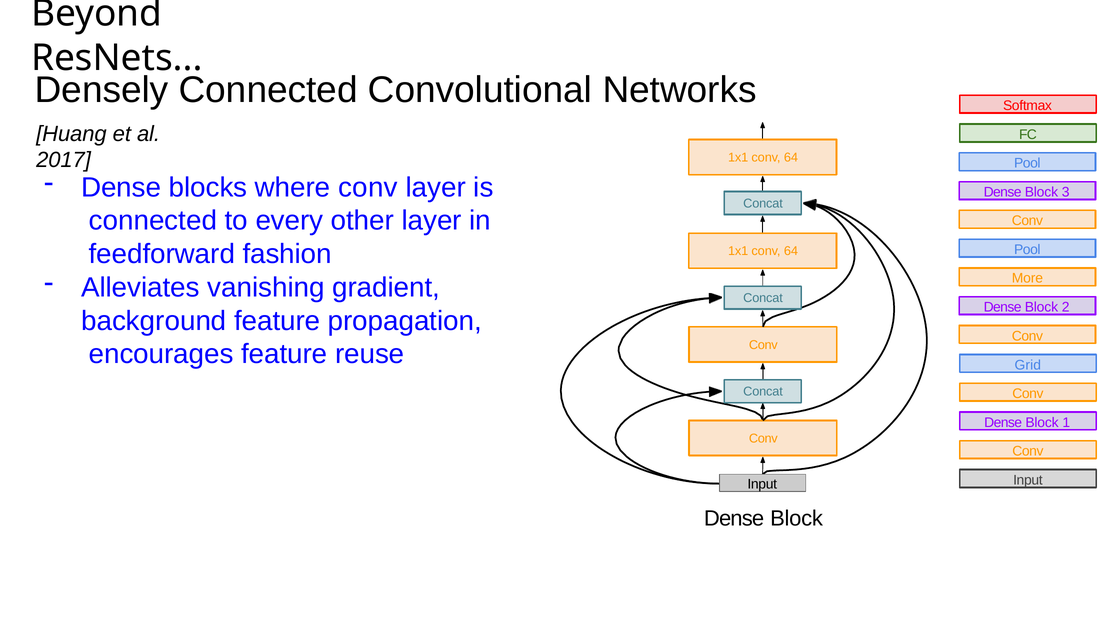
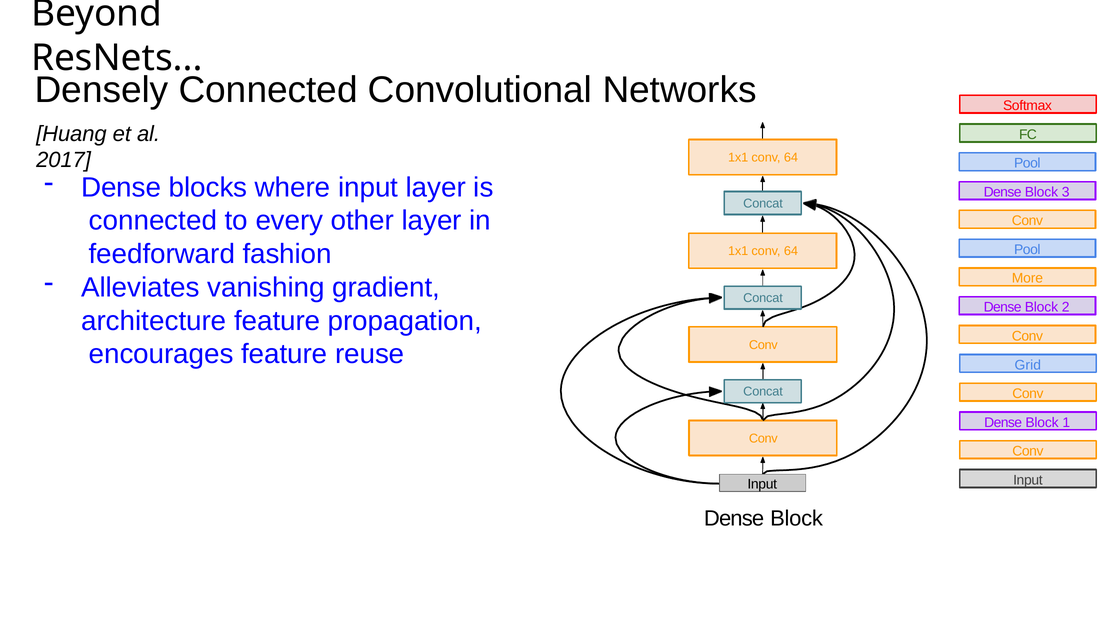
where conv: conv -> input
background: background -> architecture
